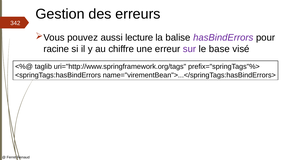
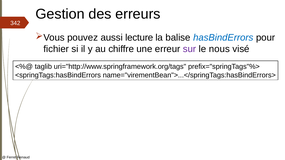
hasBindErrors colour: purple -> blue
racine: racine -> fichier
base: base -> nous
